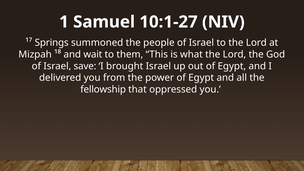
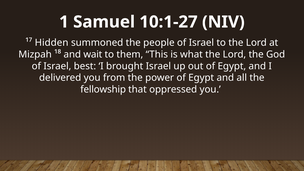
Springs: Springs -> Hidden
save: save -> best
